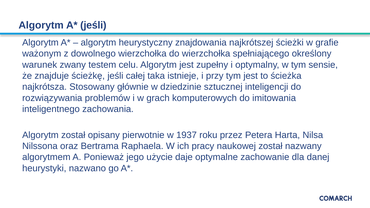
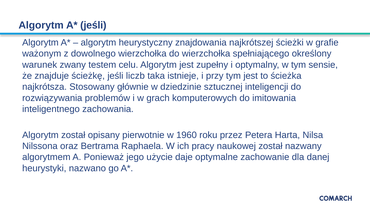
całej: całej -> liczb
1937: 1937 -> 1960
